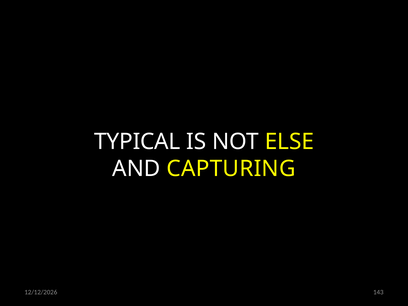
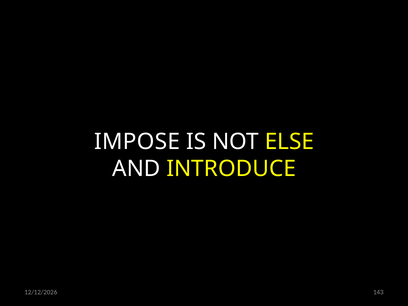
TYPICAL: TYPICAL -> IMPOSE
CAPTURING: CAPTURING -> INTRODUCE
